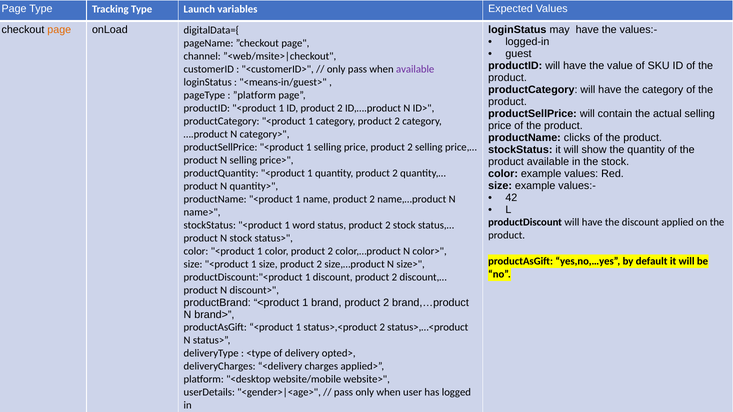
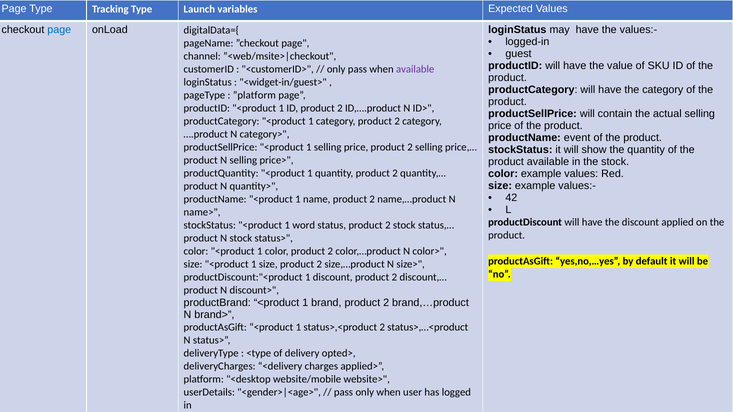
page at (59, 30) colour: orange -> blue
<means-in/guest>: <means-in/guest> -> <widget-in/guest>
clicks: clicks -> event
